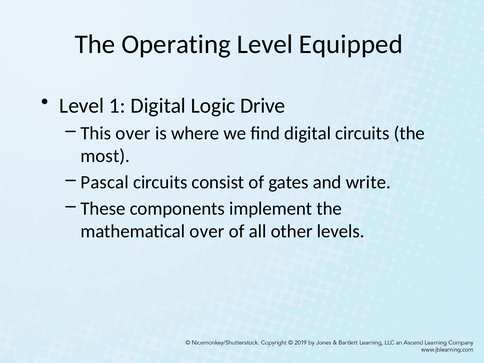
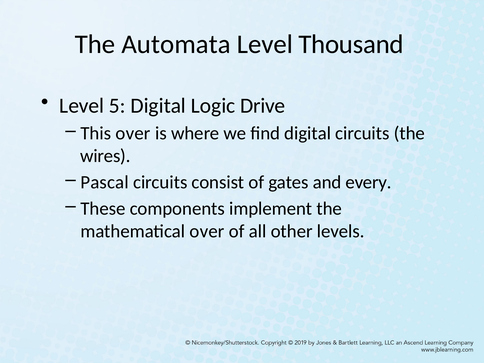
Operating: Operating -> Automata
Equipped: Equipped -> Thousand
1: 1 -> 5
most: most -> wires
write: write -> every
